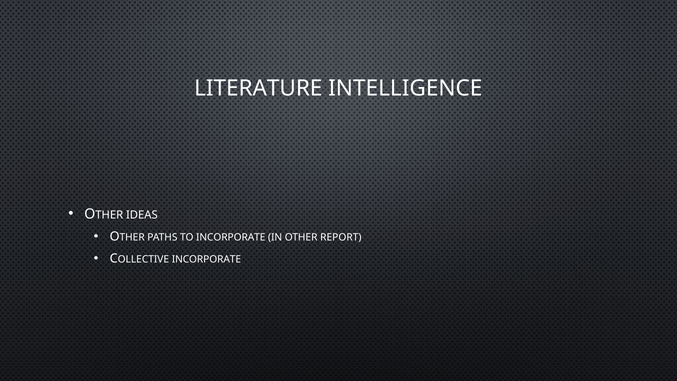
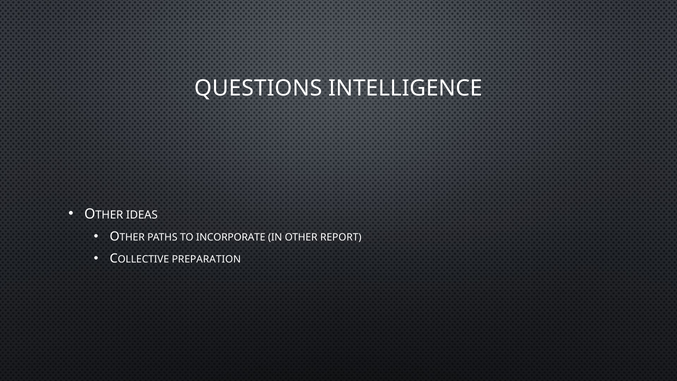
LITERATURE: LITERATURE -> QUESTIONS
INCORPORATE at (206, 259): INCORPORATE -> PREPARATION
